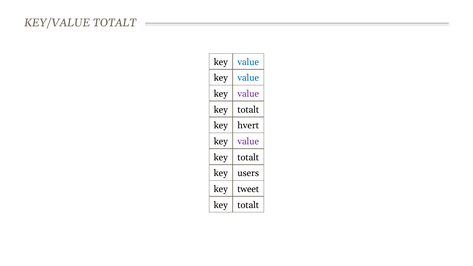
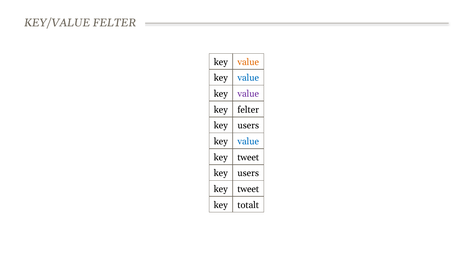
KEY/VALUE TOTALT: TOTALT -> FELTER
value at (248, 62) colour: blue -> orange
totalt at (248, 110): totalt -> felter
hvert at (248, 126): hvert -> users
value at (248, 141) colour: purple -> blue
totalt at (248, 157): totalt -> tweet
